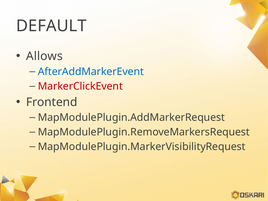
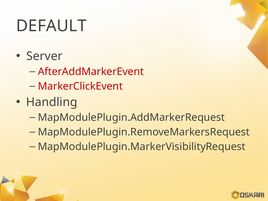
Allows: Allows -> Server
AfterAddMarkerEvent colour: blue -> red
Frontend: Frontend -> Handling
